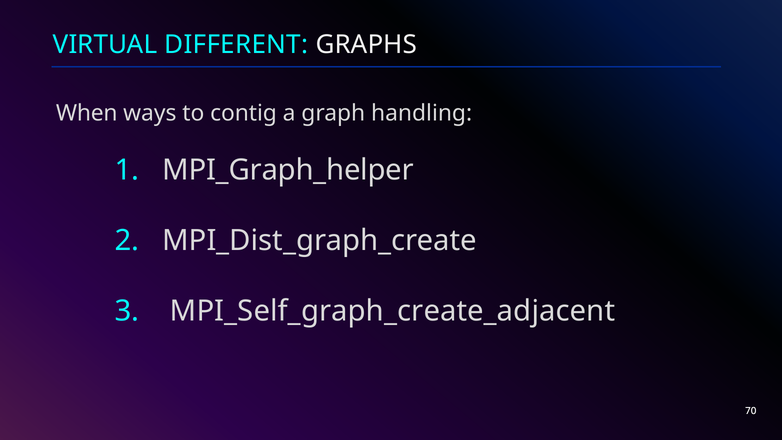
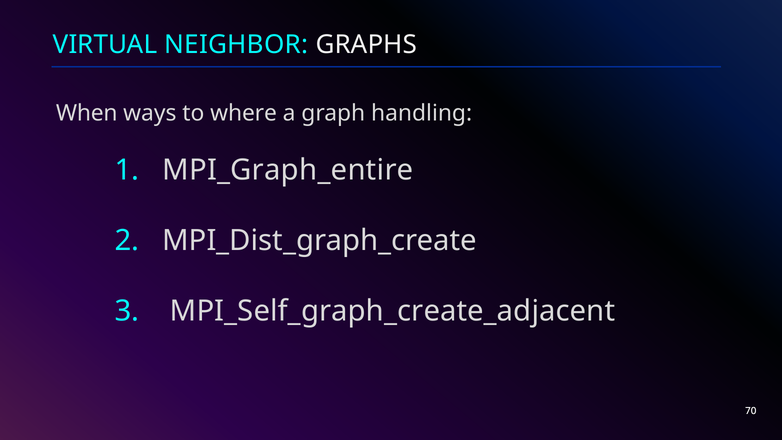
DIFFERENT: DIFFERENT -> NEIGHBOR
contig: contig -> where
MPI_Graph_helper: MPI_Graph_helper -> MPI_Graph_entire
